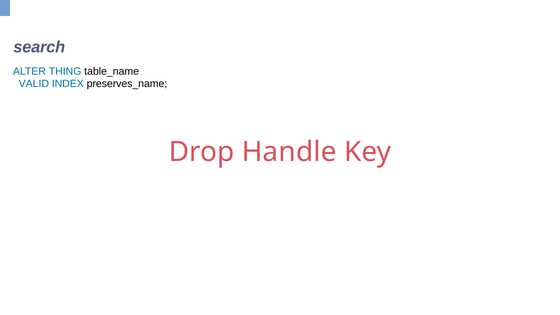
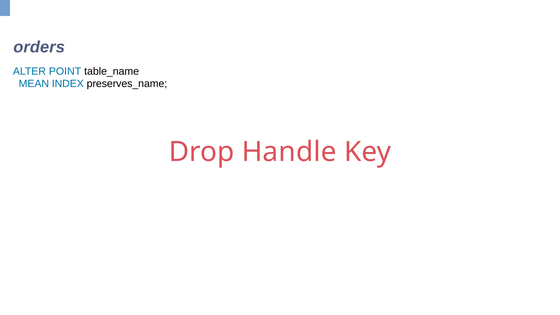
search: search -> orders
THING: THING -> POINT
VALID: VALID -> MEAN
